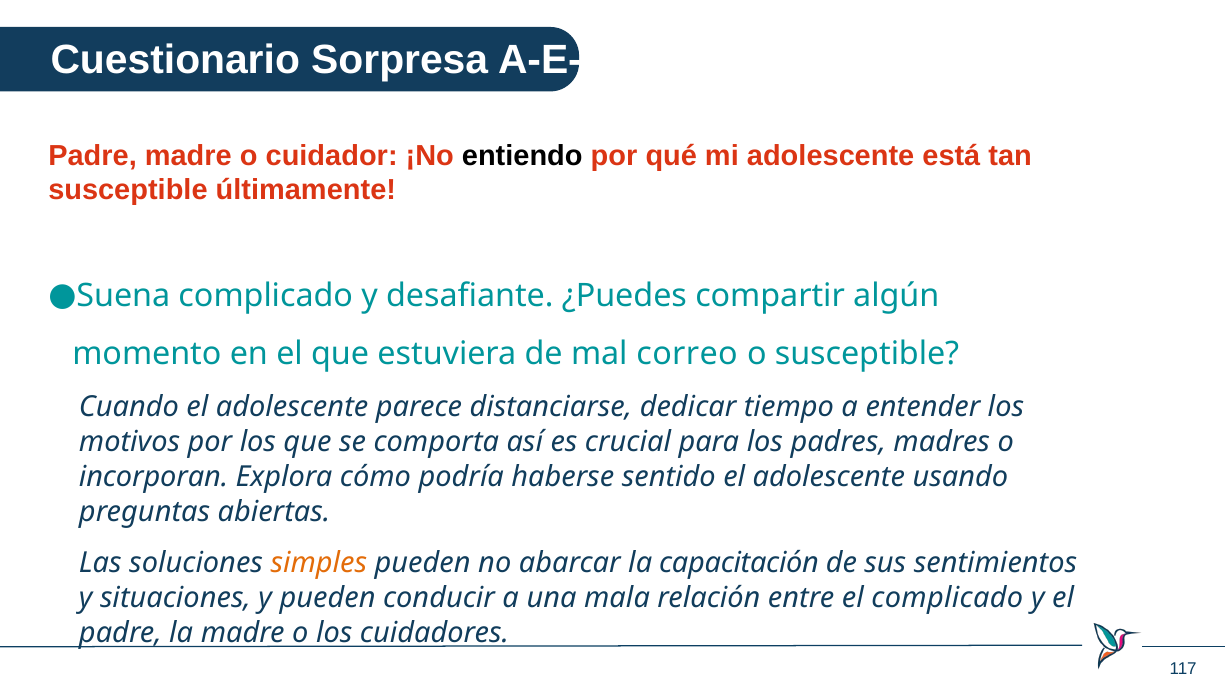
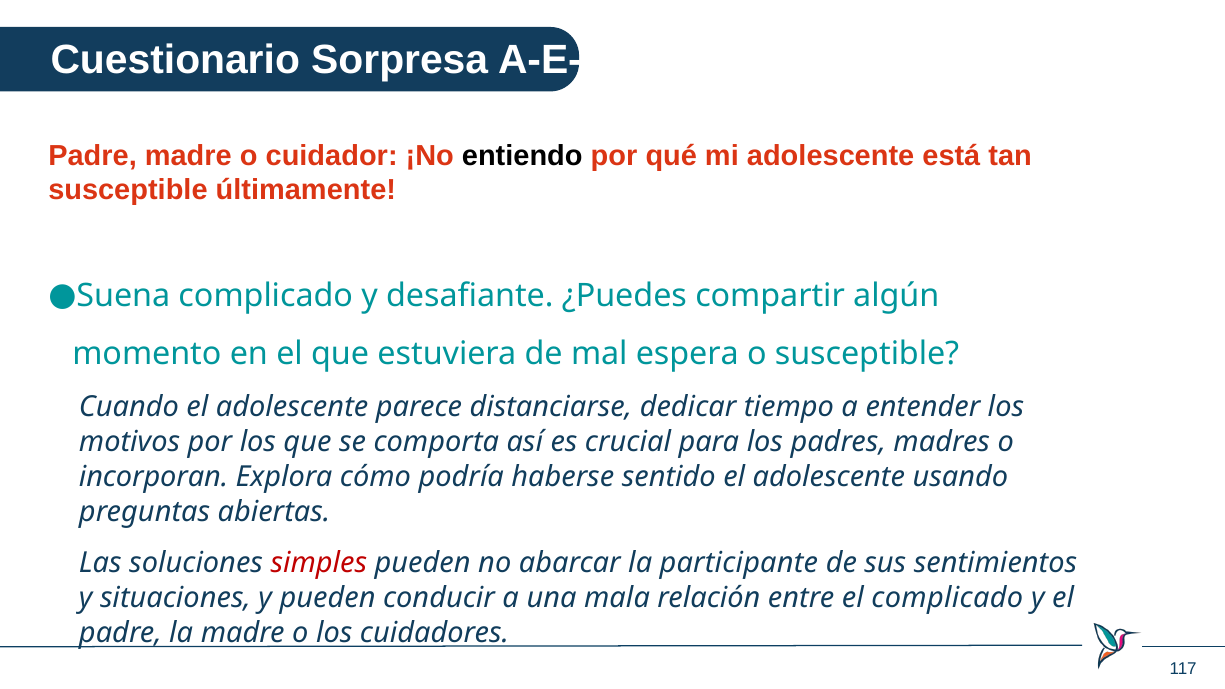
correo: correo -> espera
simples colour: orange -> red
capacitación: capacitación -> participante
